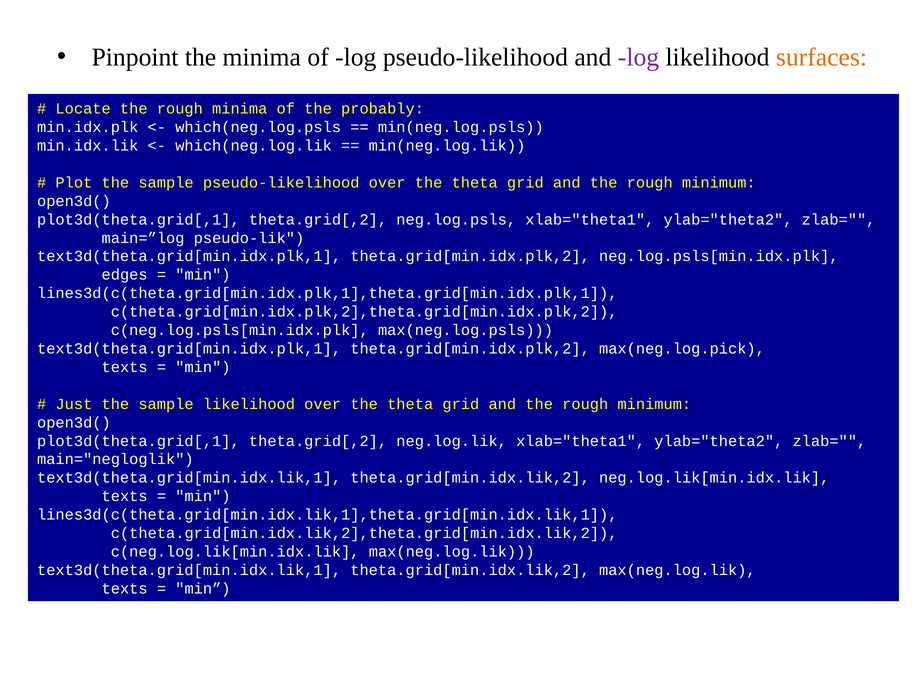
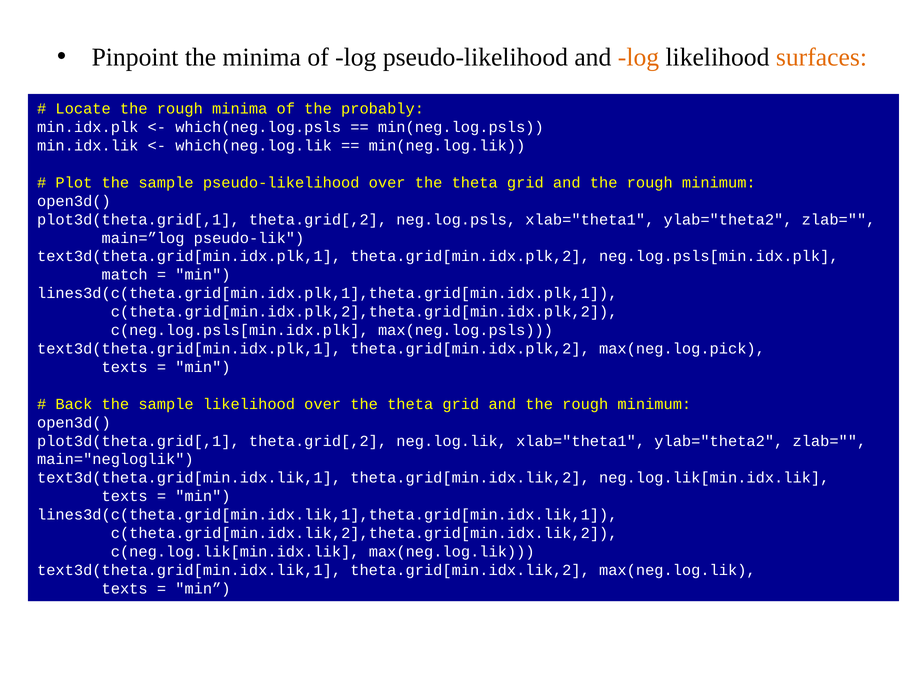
log at (638, 57) colour: purple -> orange
edges: edges -> match
Just: Just -> Back
